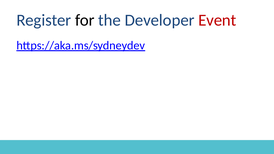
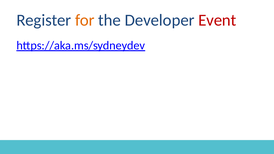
for colour: black -> orange
